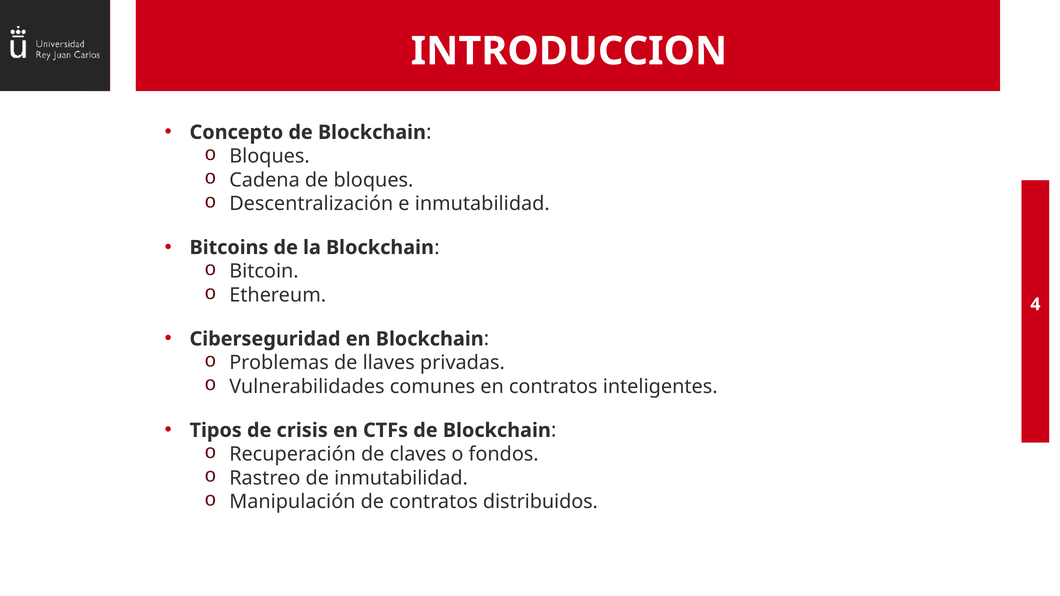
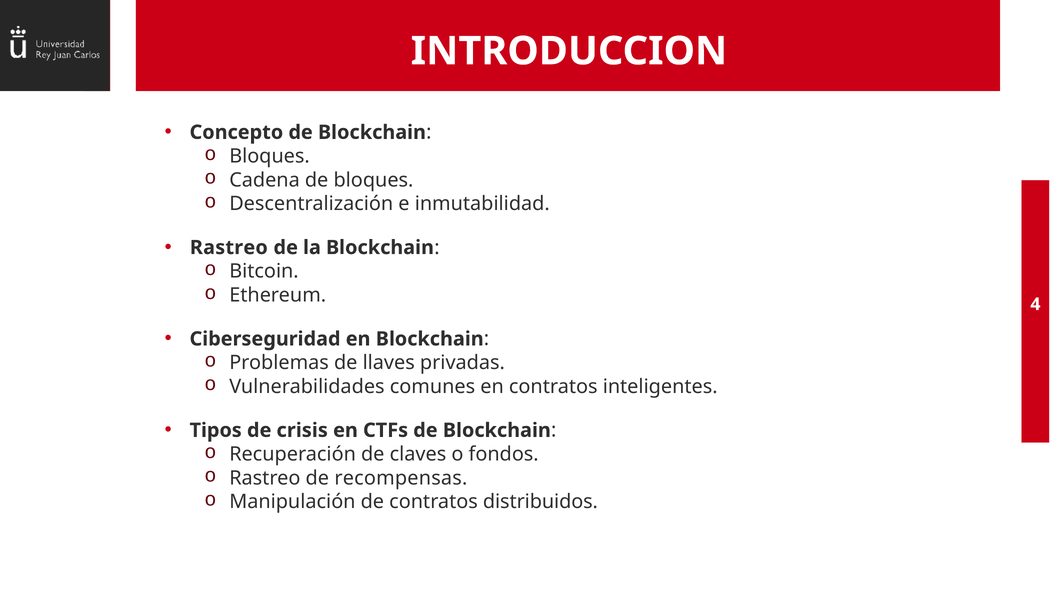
Bitcoins at (229, 248): Bitcoins -> Rastreo
de inmutabilidad: inmutabilidad -> recompensas
